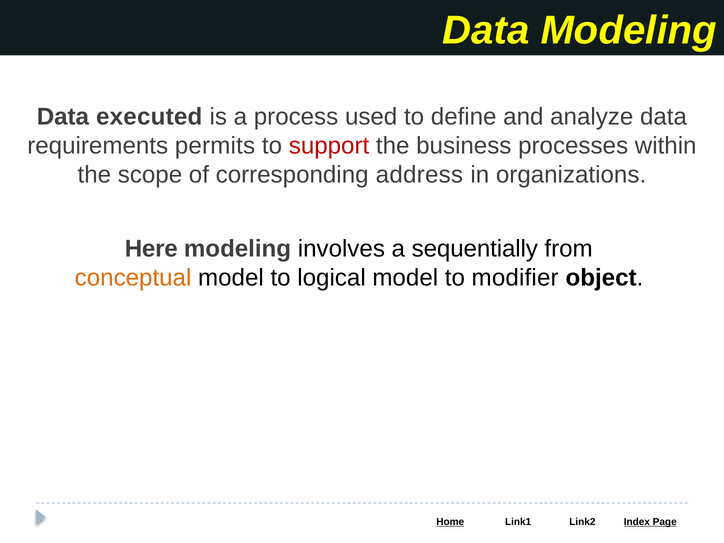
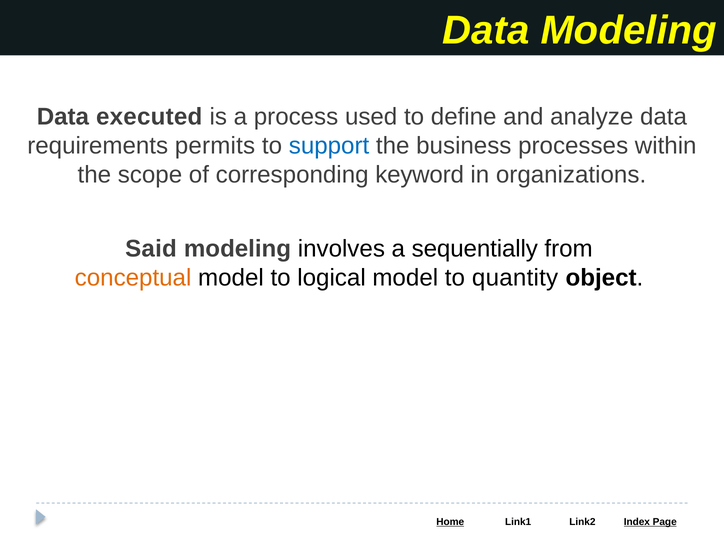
support colour: red -> blue
address: address -> keyword
Here: Here -> Said
modifier: modifier -> quantity
